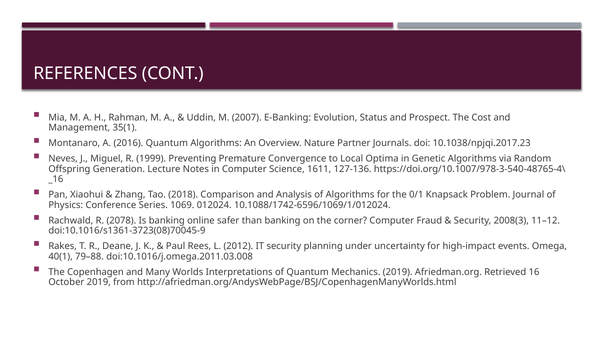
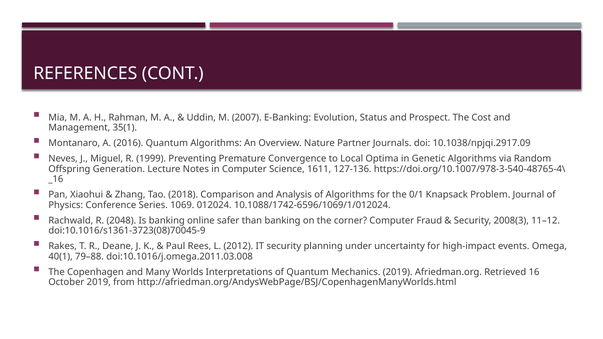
10.1038/npjqi.2017.23: 10.1038/npjqi.2017.23 -> 10.1038/npjqi.2917.09
2078: 2078 -> 2048
